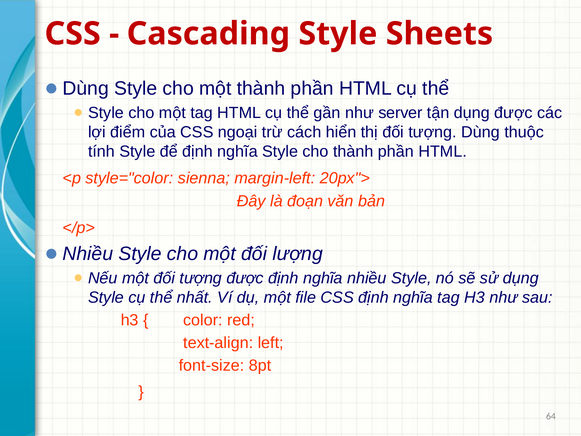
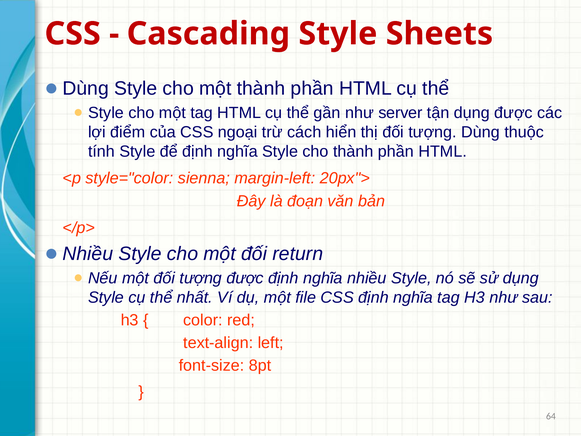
lượng: lượng -> return
